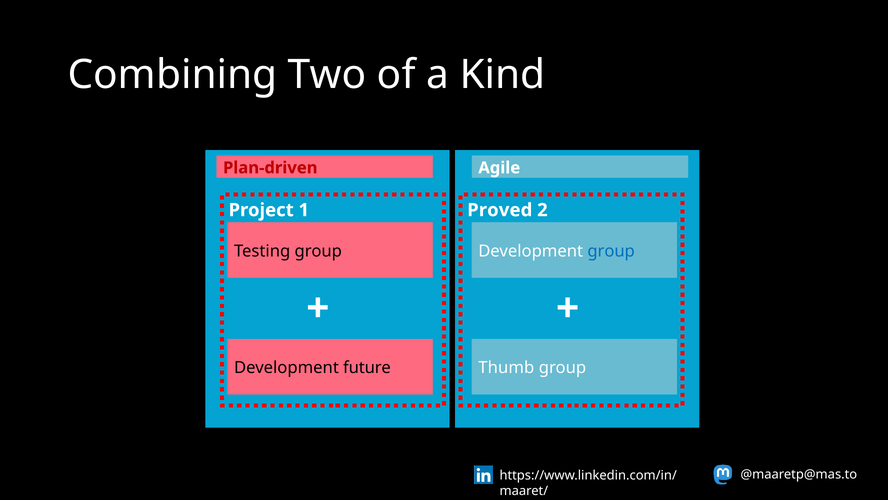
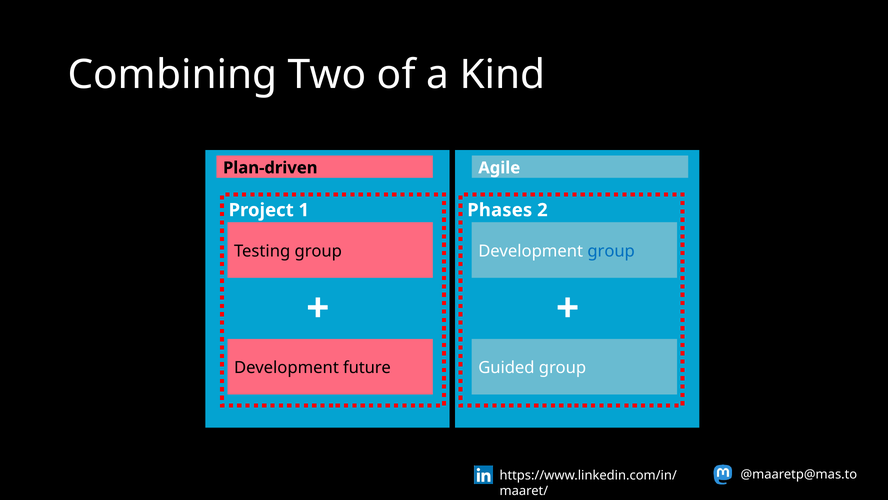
Plan-driven colour: red -> black
Proved: Proved -> Phases
Thumb: Thumb -> Guided
